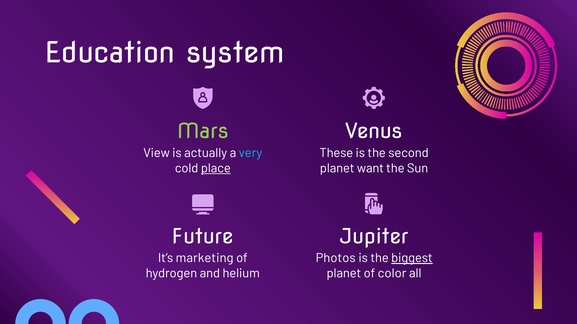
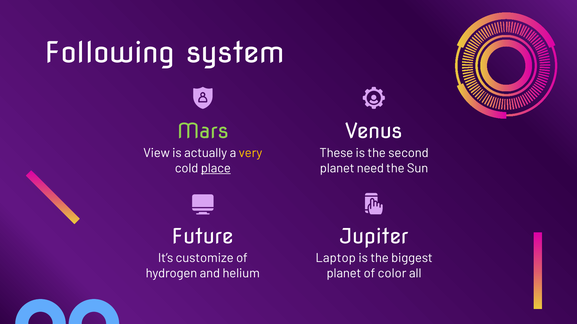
Education: Education -> Following
very colour: light blue -> yellow
want: want -> need
marketing: marketing -> customize
Photos: Photos -> Laptop
biggest underline: present -> none
